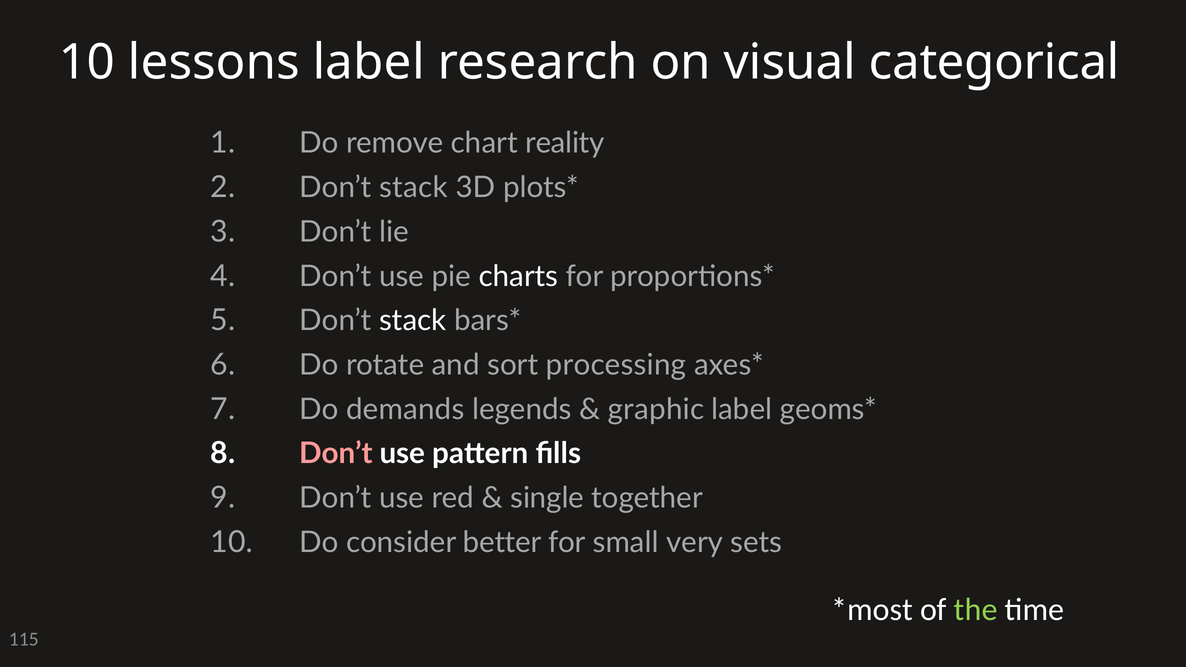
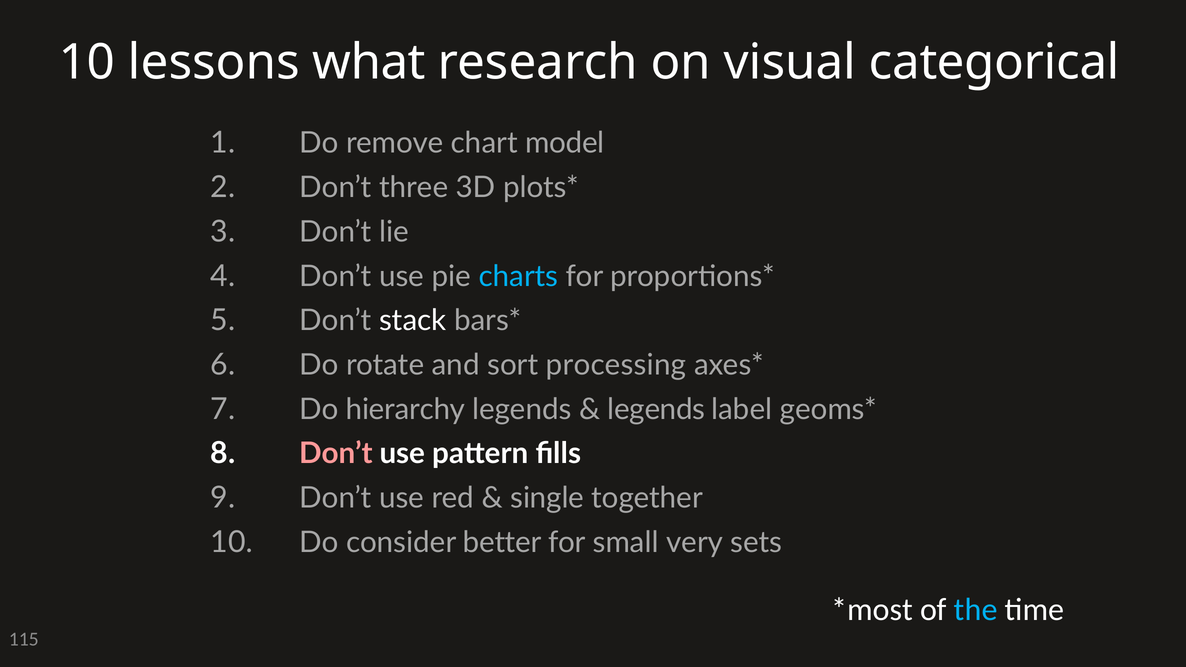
lessons label: label -> what
reality: reality -> model
stack at (413, 188): stack -> three
charts colour: white -> light blue
demands: demands -> hierarchy
graphic at (656, 409): graphic -> legends
the colour: light green -> light blue
